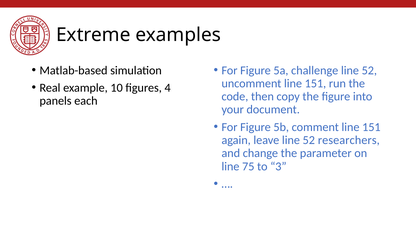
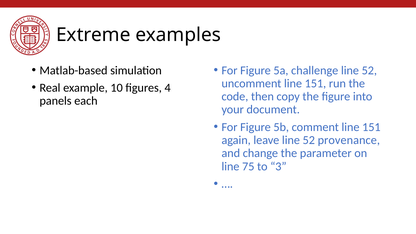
researchers: researchers -> provenance
